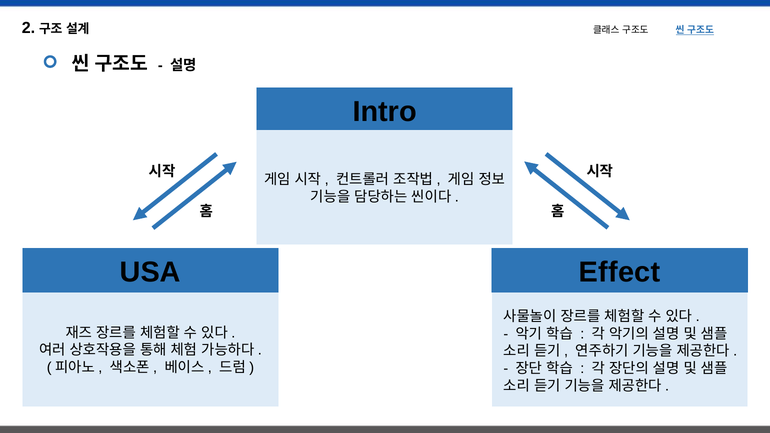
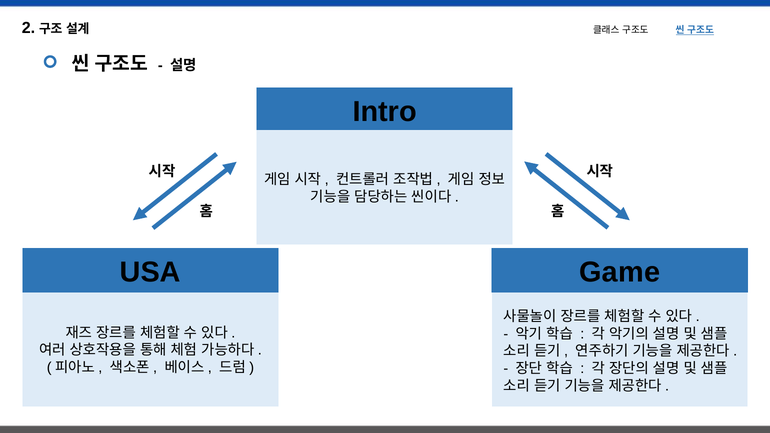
Effect: Effect -> Game
